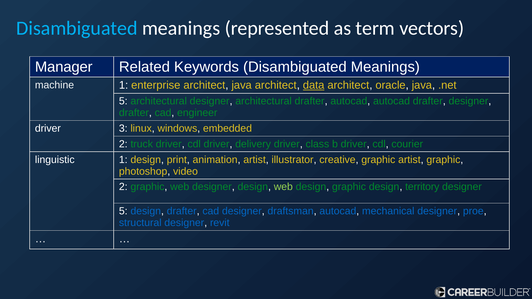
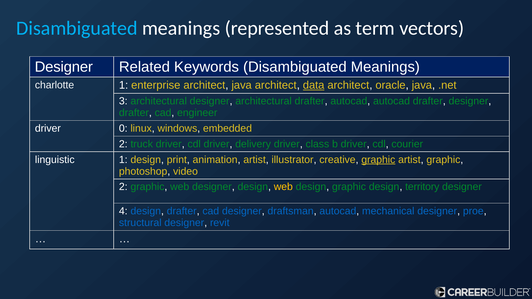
Manager at (64, 67): Manager -> Designer
machine: machine -> charlotte
5 at (123, 101): 5 -> 3
3: 3 -> 0
graphic at (378, 160) underline: none -> present
web at (283, 187) colour: light green -> yellow
5 at (123, 211): 5 -> 4
